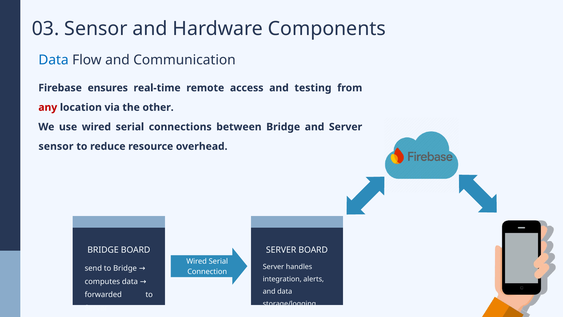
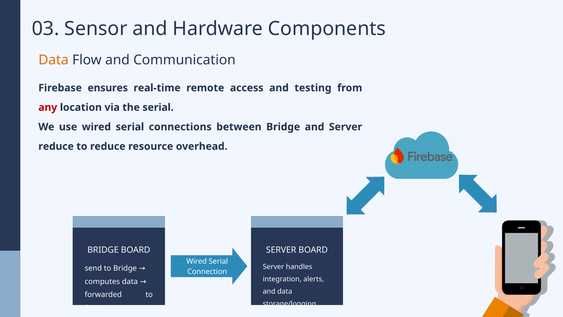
Data at (53, 60) colour: blue -> orange
the other: other -> serial
sensor at (56, 146): sensor -> reduce
